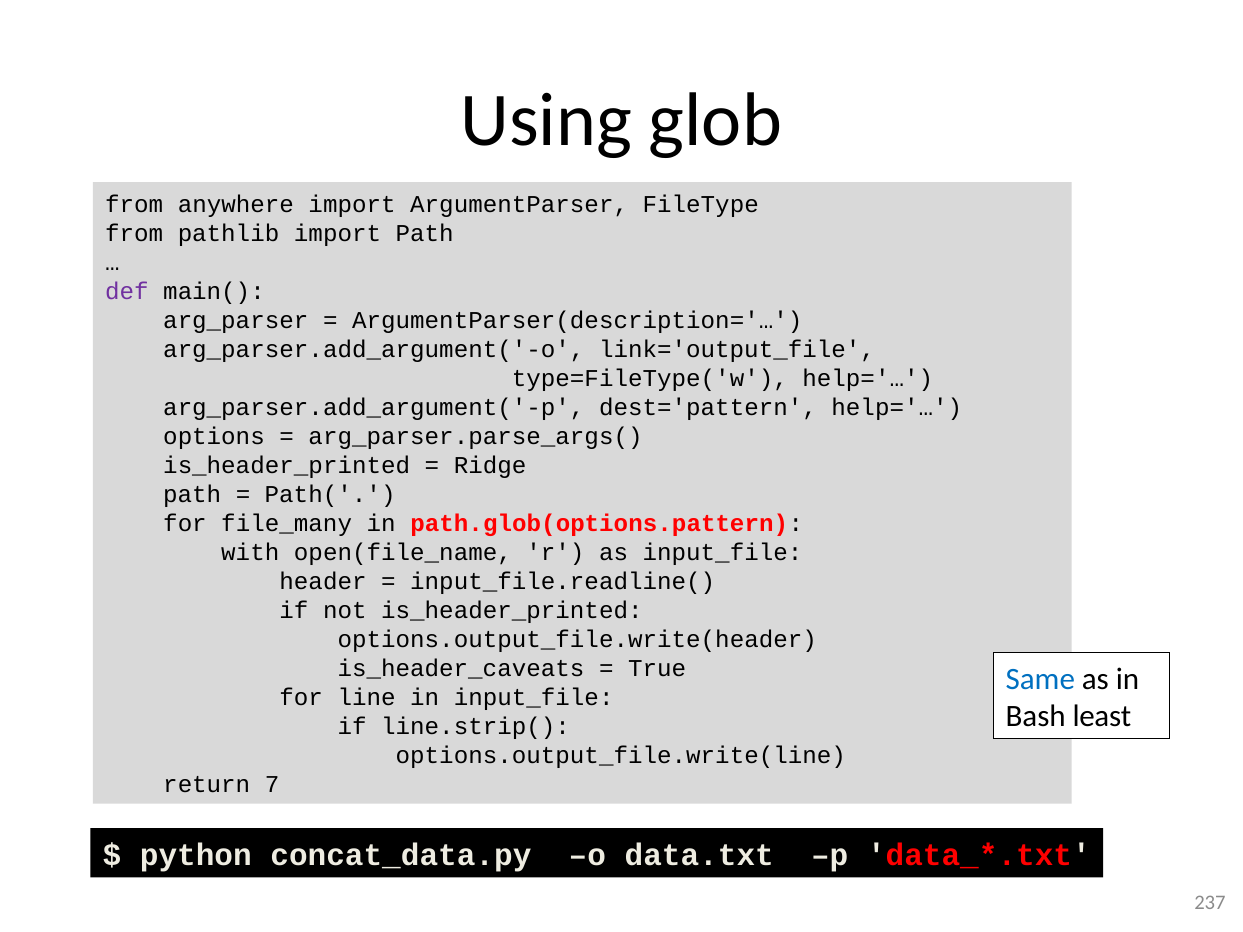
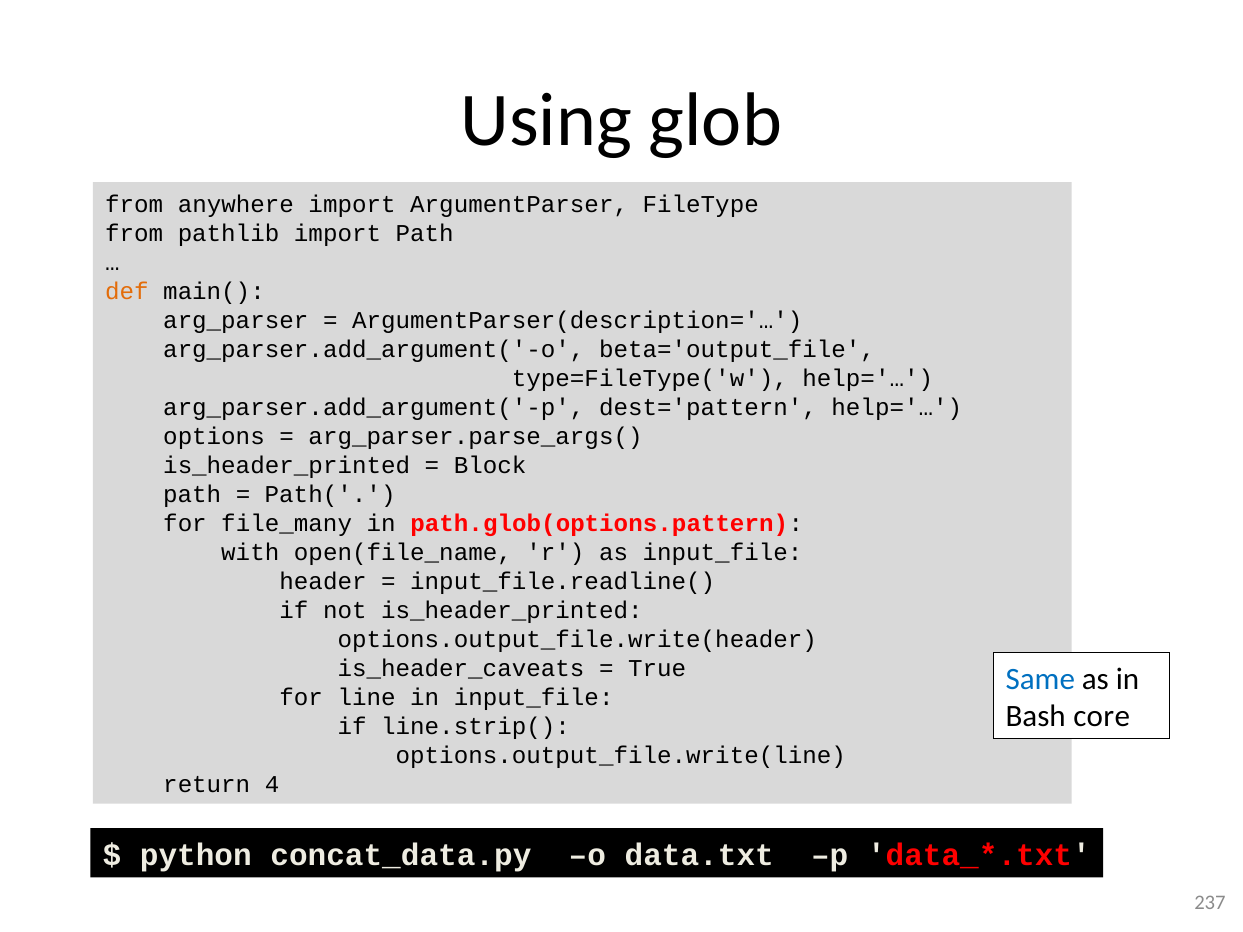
def colour: purple -> orange
link='output_file: link='output_file -> beta='output_file
Ridge: Ridge -> Block
least: least -> core
7: 7 -> 4
